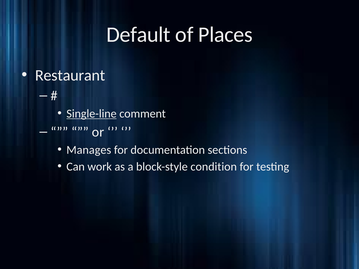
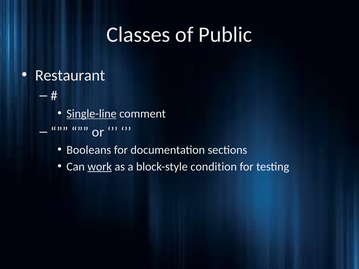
Default: Default -> Classes
Places: Places -> Public
Manages: Manages -> Booleans
work underline: none -> present
